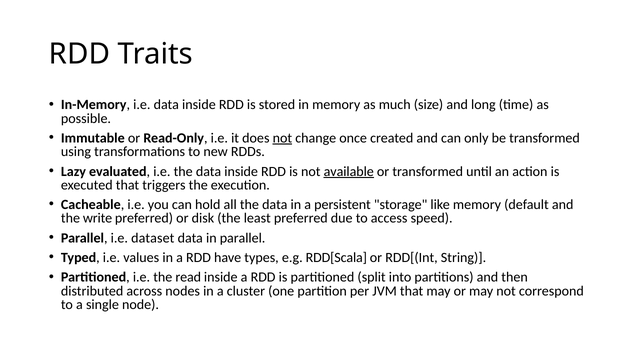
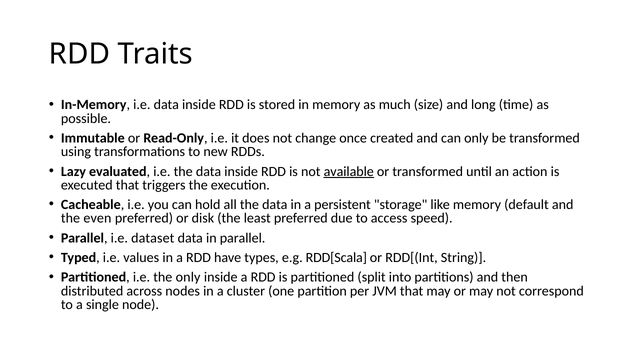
not at (282, 138) underline: present -> none
write: write -> even
the read: read -> only
